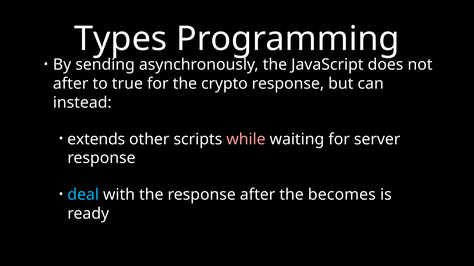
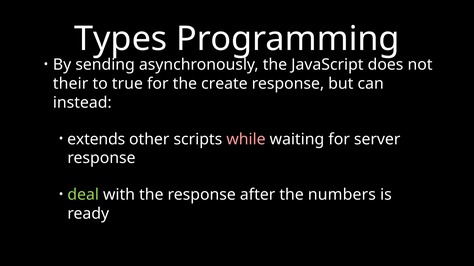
after at (71, 84): after -> their
crypto: crypto -> create
deal colour: light blue -> light green
becomes: becomes -> numbers
